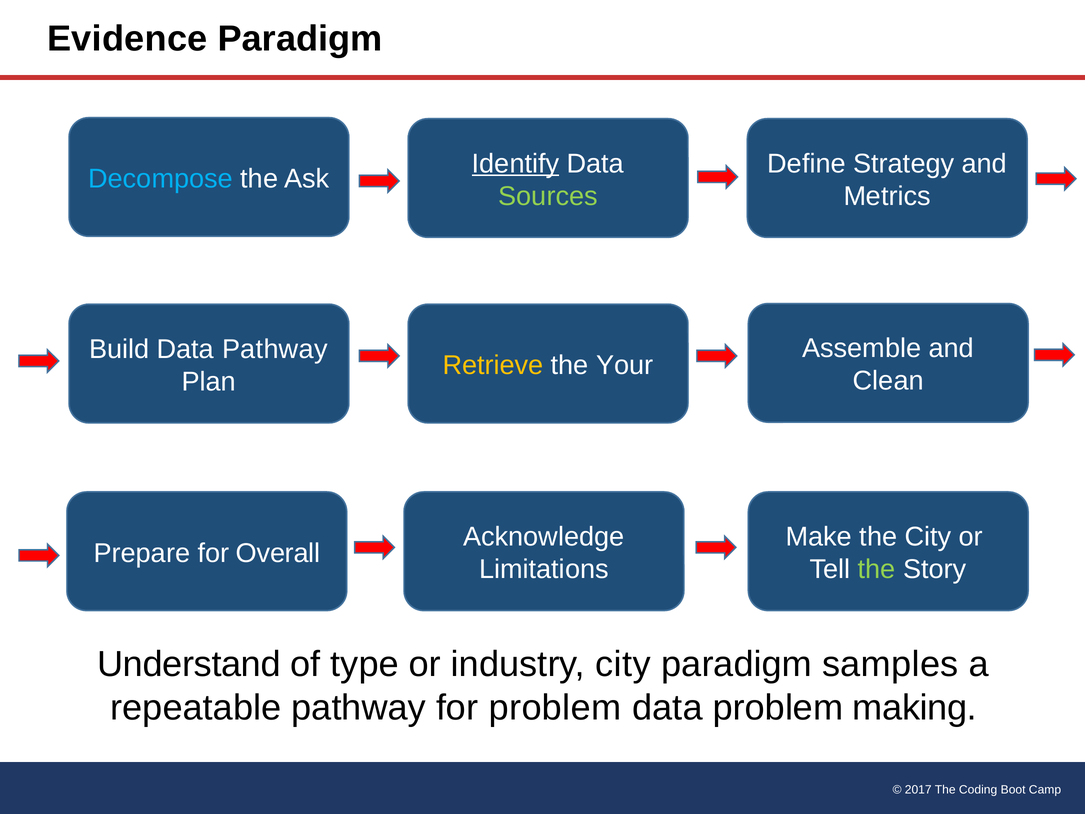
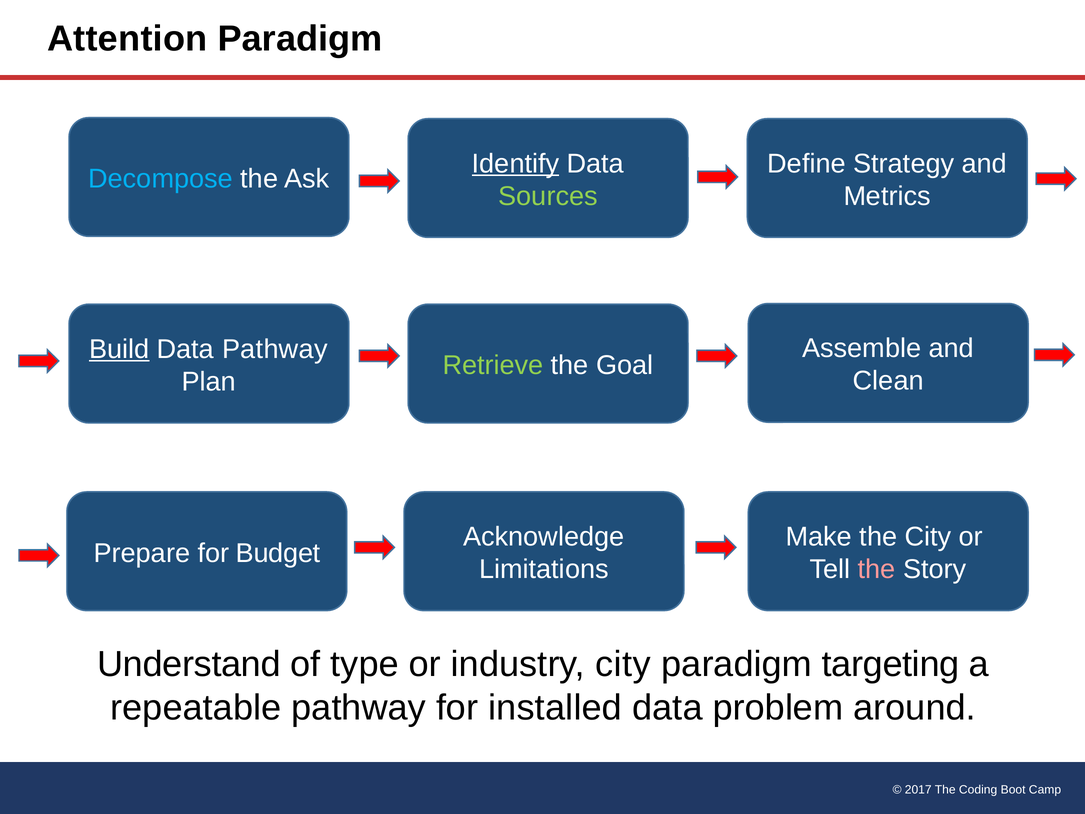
Evidence: Evidence -> Attention
Build underline: none -> present
Retrieve colour: yellow -> light green
Your: Your -> Goal
Overall: Overall -> Budget
the at (877, 569) colour: light green -> pink
samples: samples -> targeting
for problem: problem -> installed
making: making -> around
